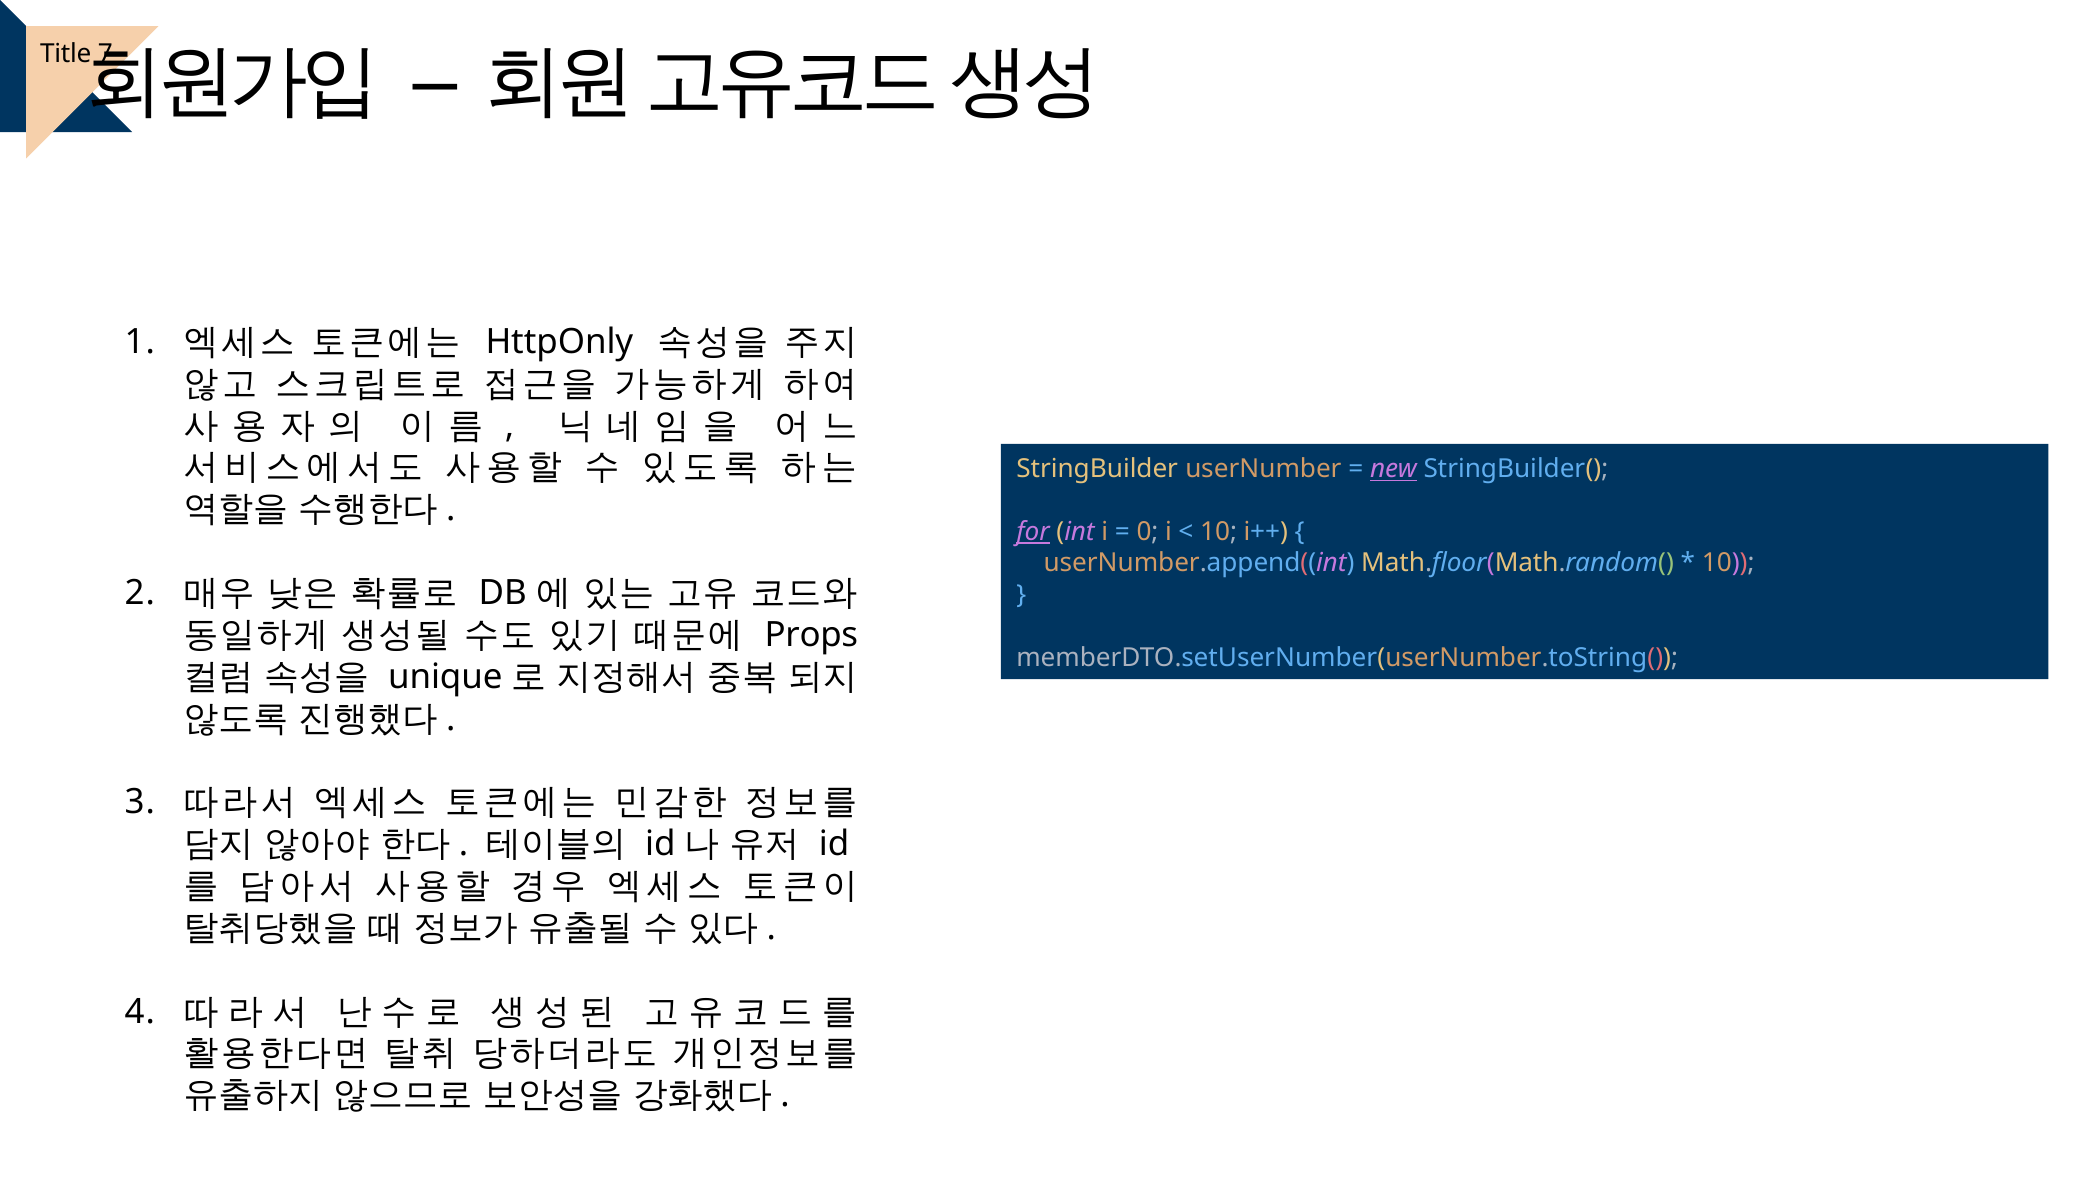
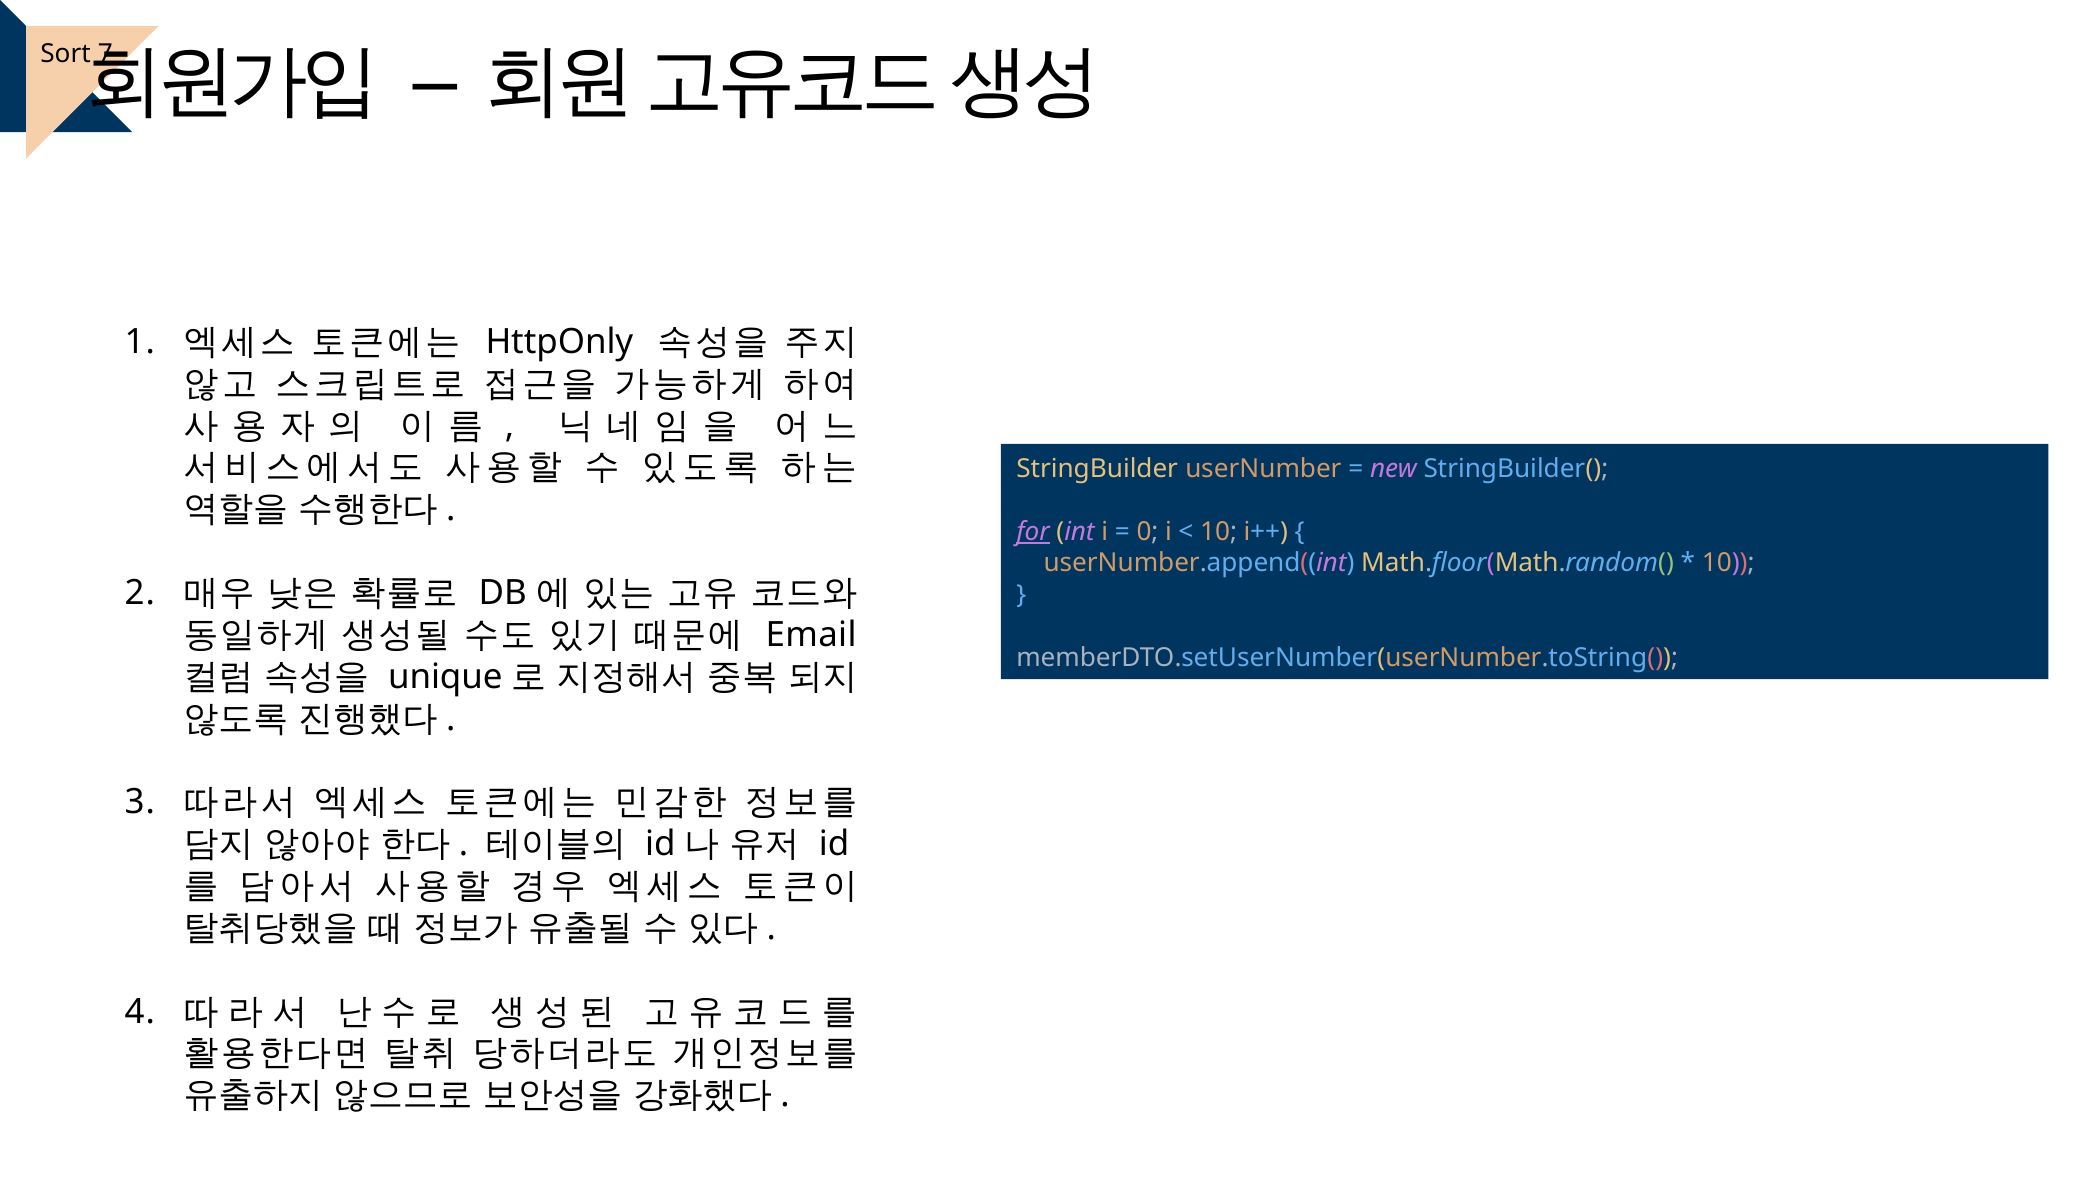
Title: Title -> Sort
new underline: present -> none
Props: Props -> Email
